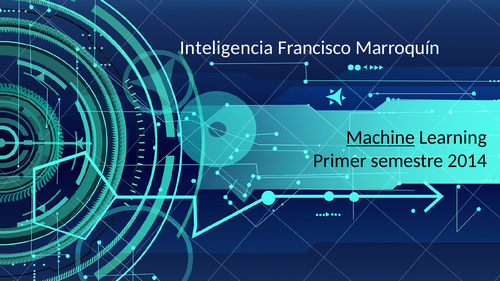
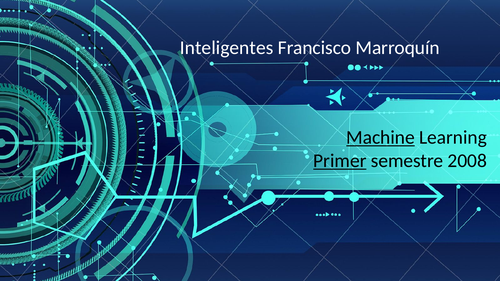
Inteligencia: Inteligencia -> Inteligentes
Primer underline: none -> present
2014: 2014 -> 2008
